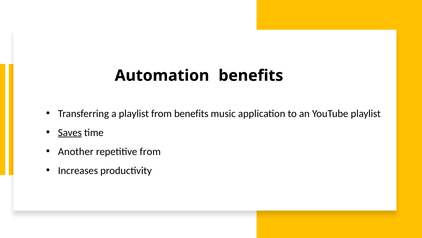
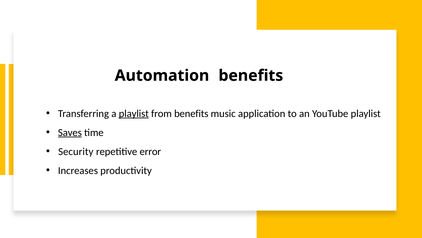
playlist at (134, 113) underline: none -> present
Another: Another -> Security
repetitive from: from -> error
